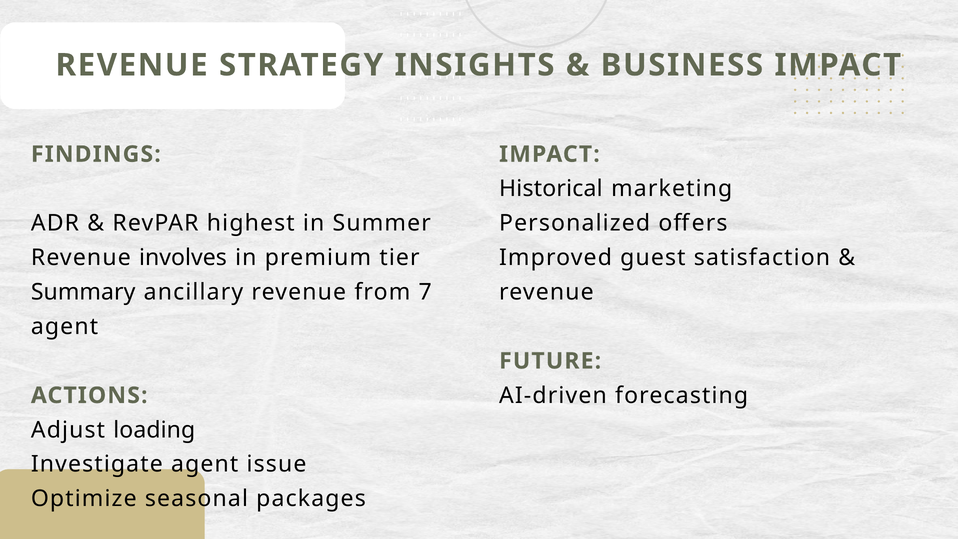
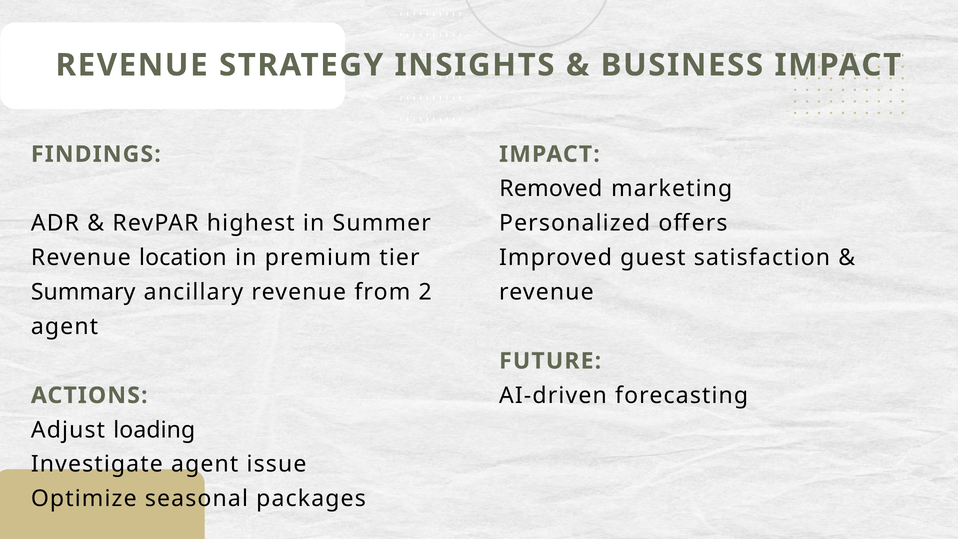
Historical: Historical -> Removed
involves: involves -> location
7: 7 -> 2
